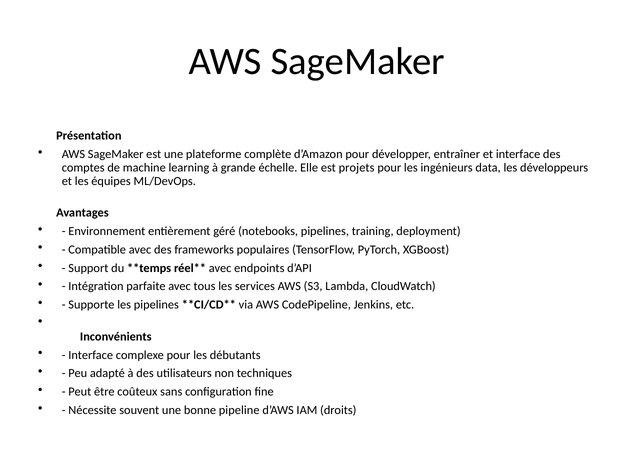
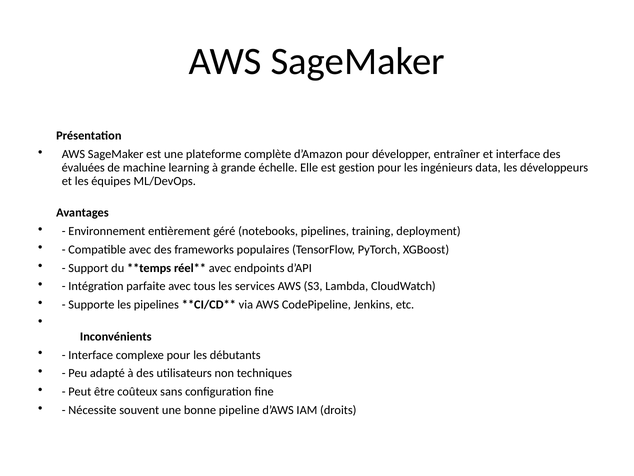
comptes: comptes -> évaluées
projets: projets -> gestion
